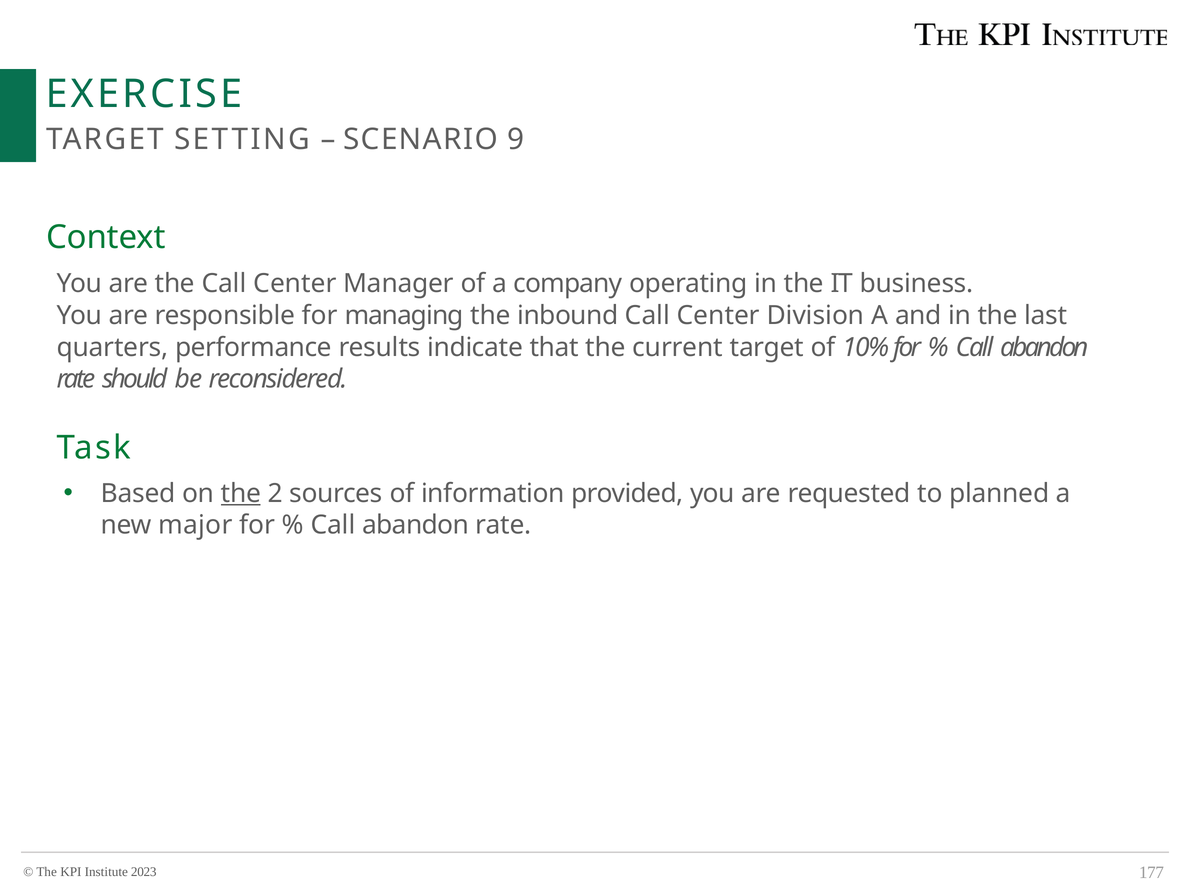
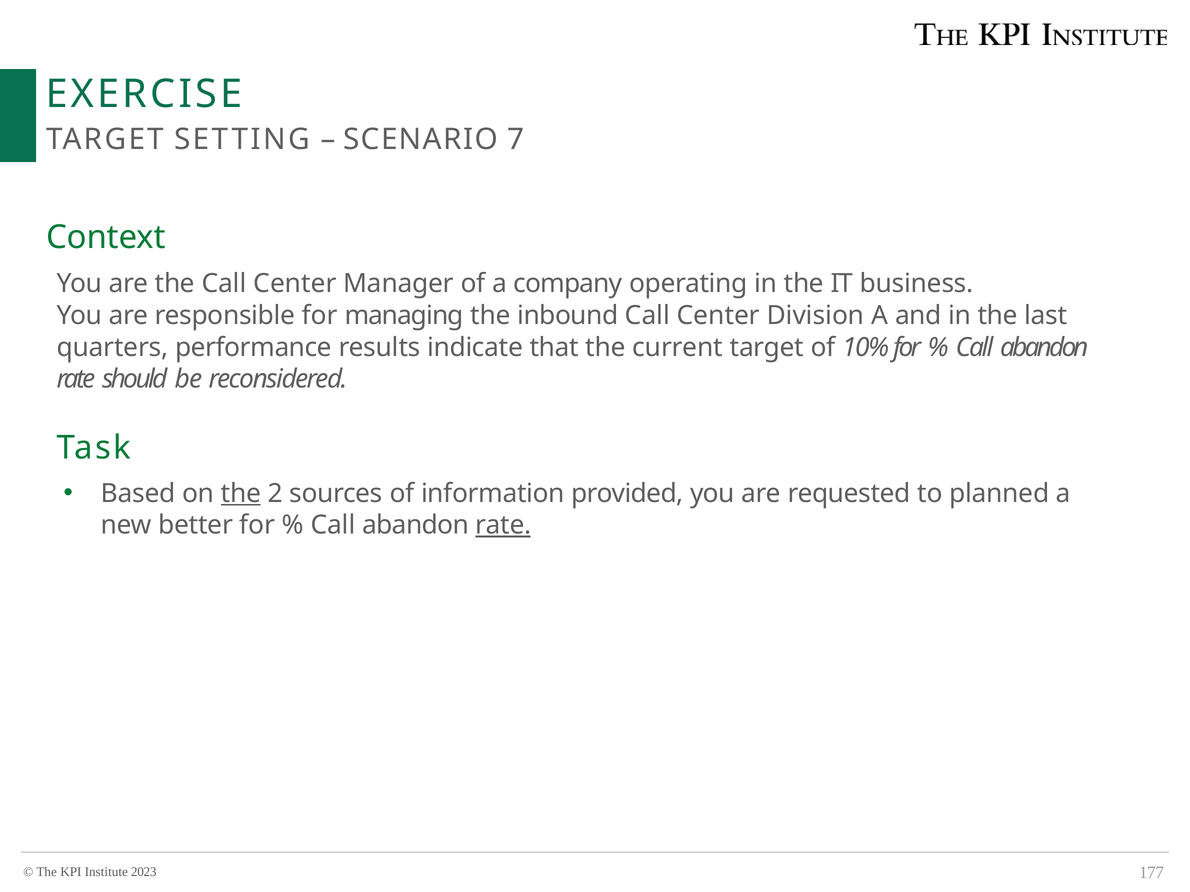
9: 9 -> 7
major: major -> better
rate at (503, 525) underline: none -> present
